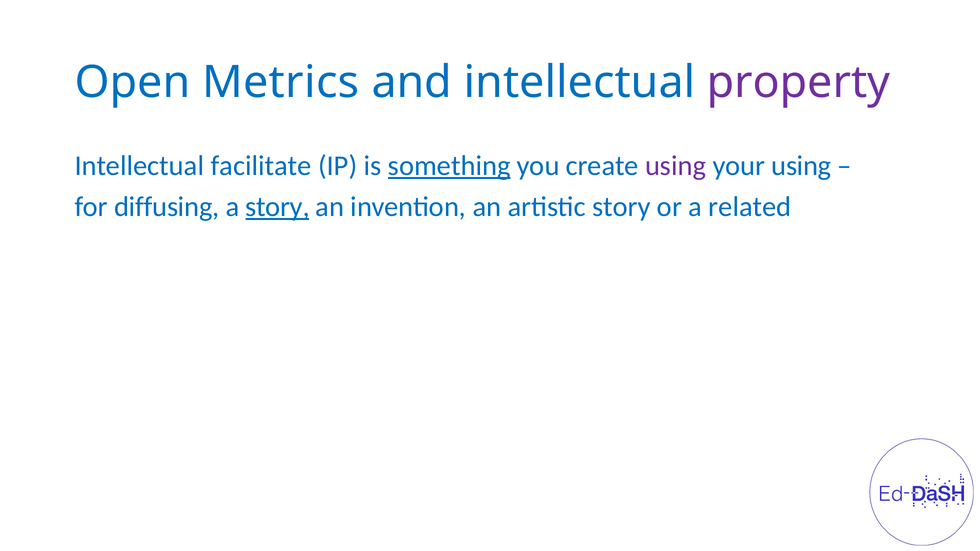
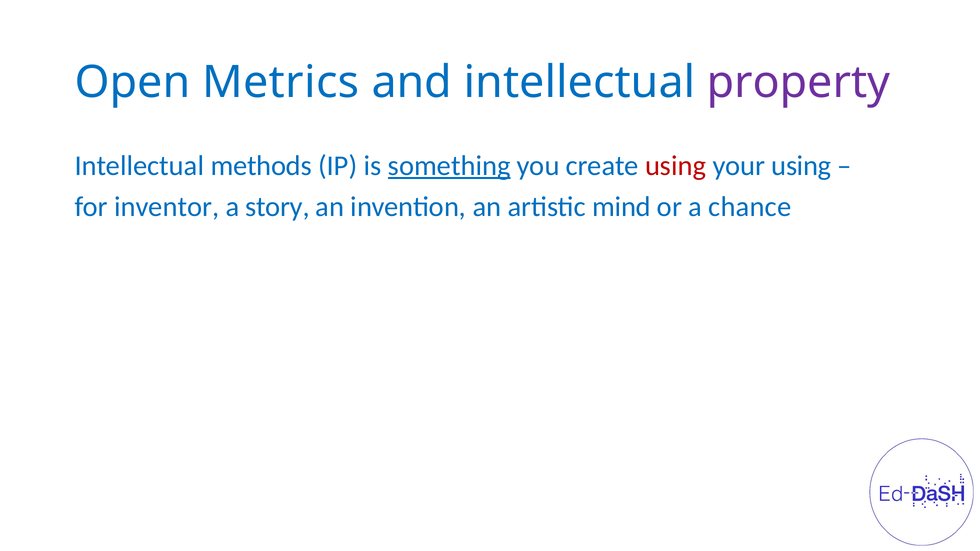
facilitate: facilitate -> methods
using at (676, 166) colour: purple -> red
diffusing: diffusing -> inventor
story at (277, 207) underline: present -> none
artistic story: story -> mind
related: related -> chance
